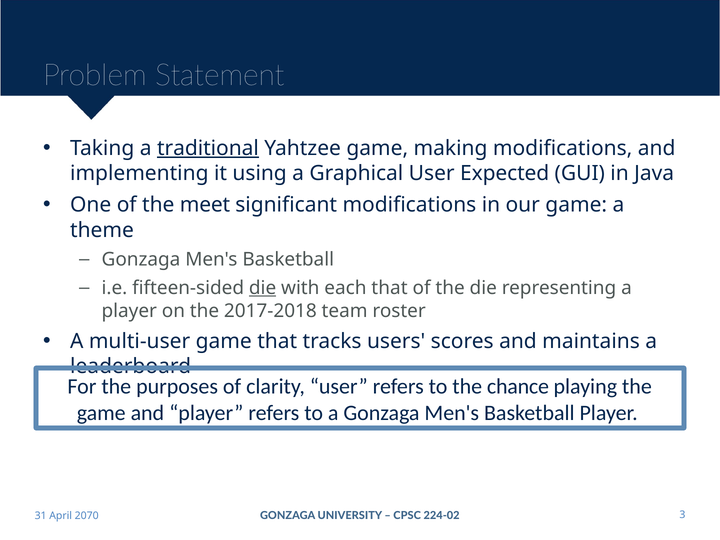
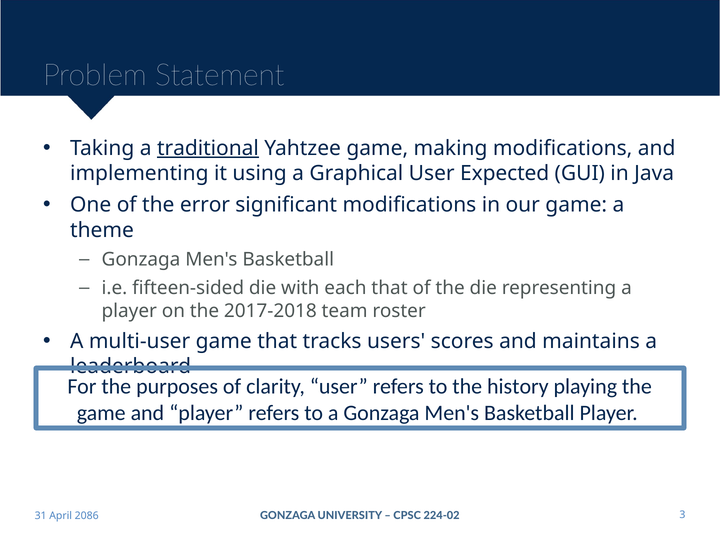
meet: meet -> error
die at (263, 288) underline: present -> none
chance: chance -> history
2070: 2070 -> 2086
